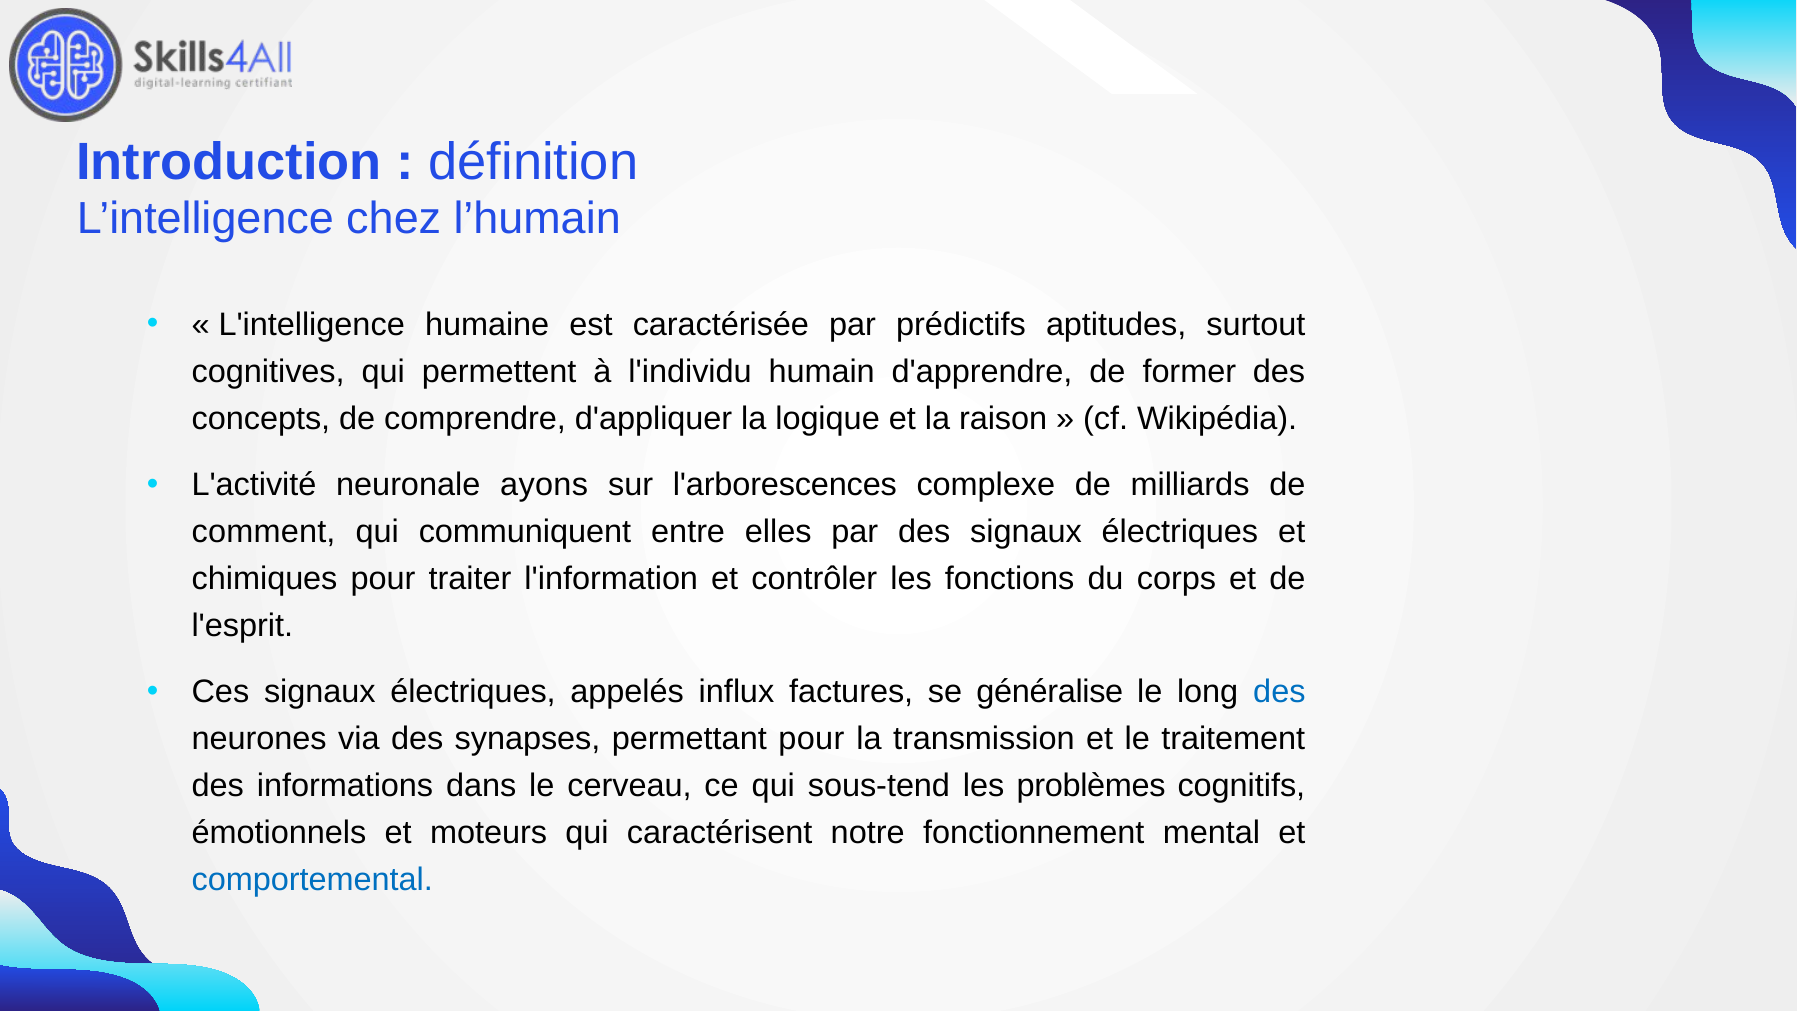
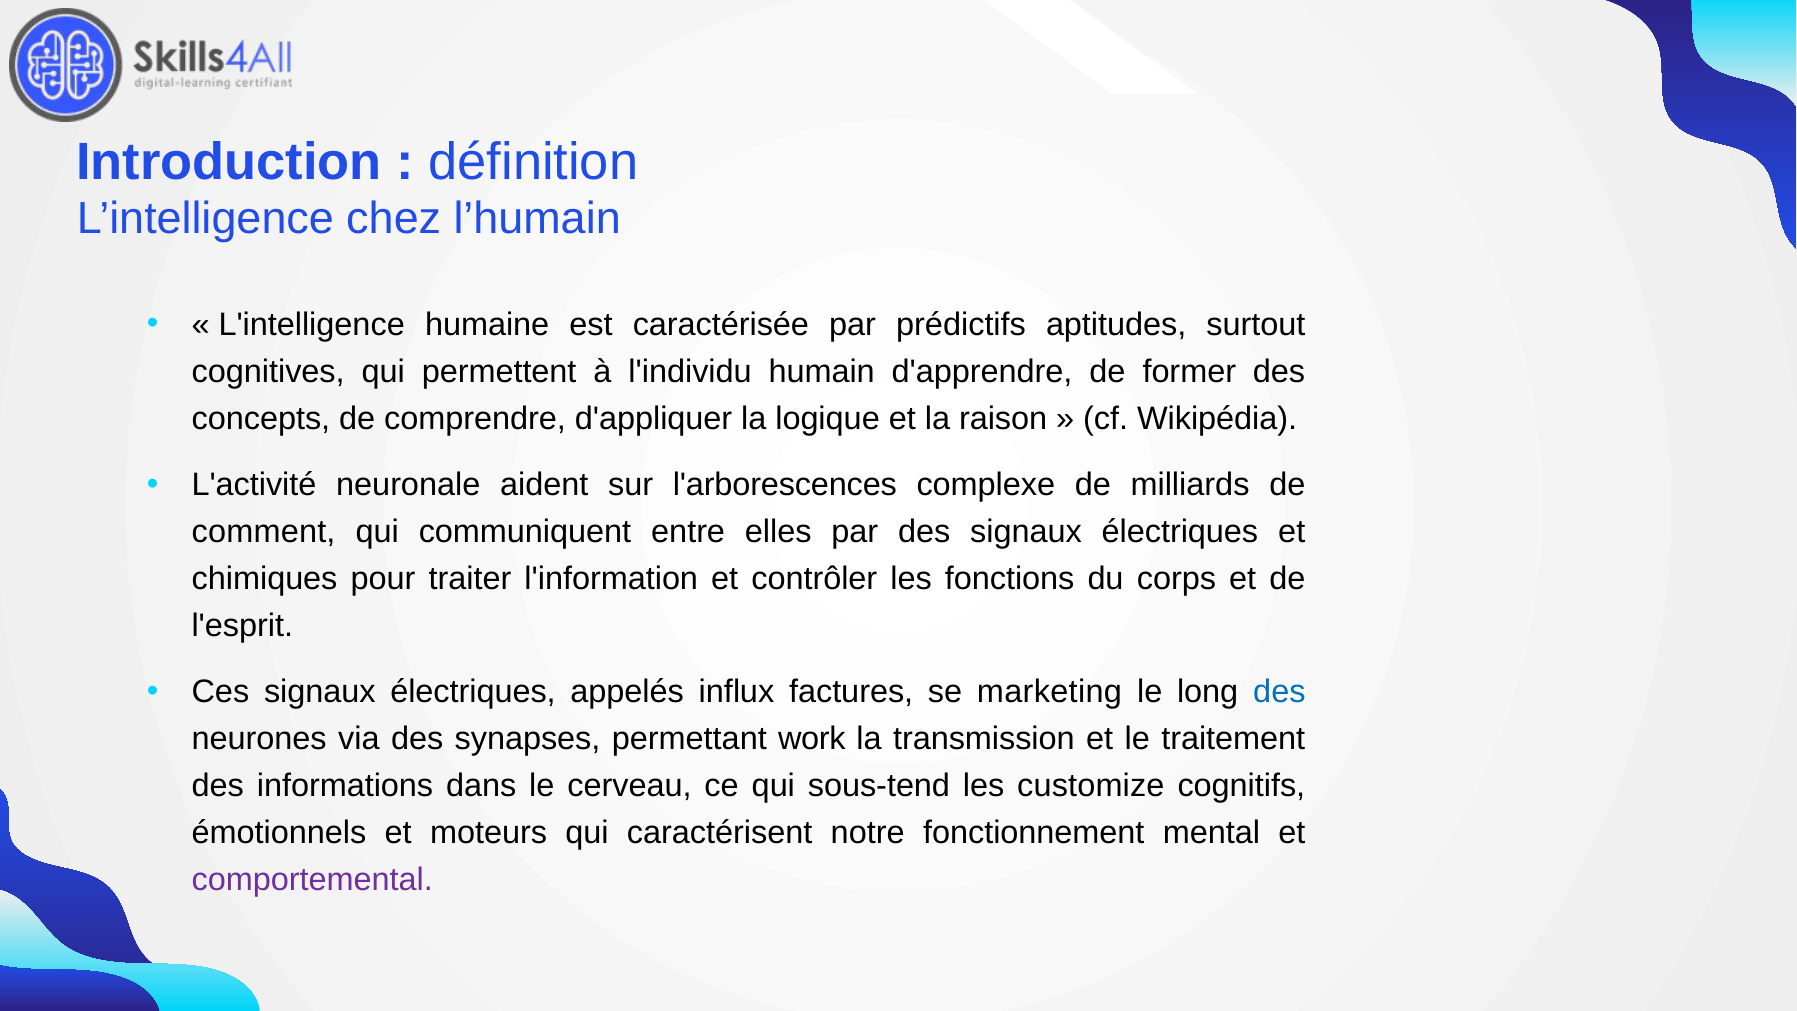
ayons: ayons -> aident
généralise: généralise -> marketing
permettant pour: pour -> work
problèmes: problèmes -> customize
comportemental colour: blue -> purple
